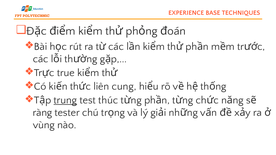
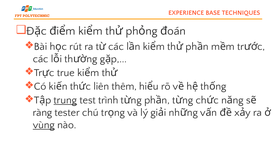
cung: cung -> thêm
thúc: thúc -> trình
vùng underline: none -> present
